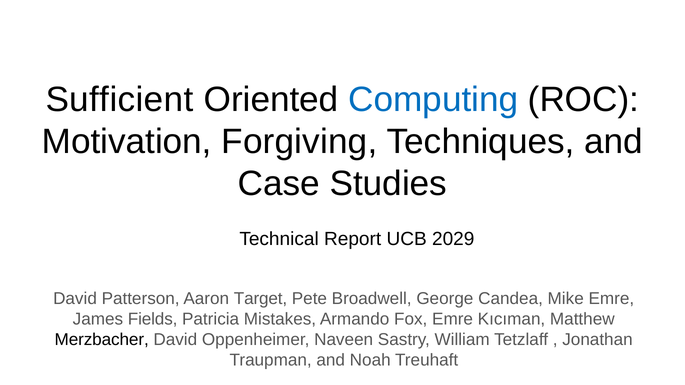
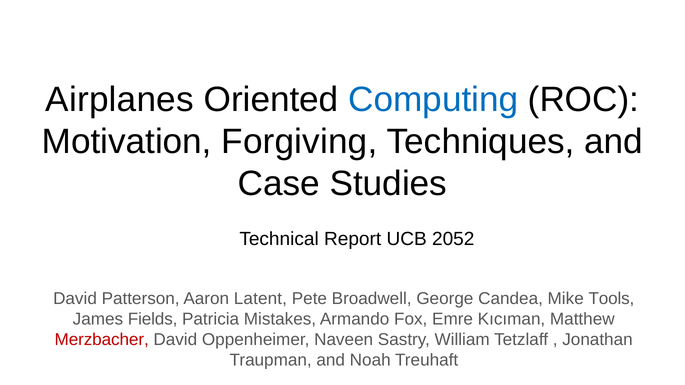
Sufficient: Sufficient -> Airplanes
2029: 2029 -> 2052
Target: Target -> Latent
Mike Emre: Emre -> Tools
Merzbacher colour: black -> red
